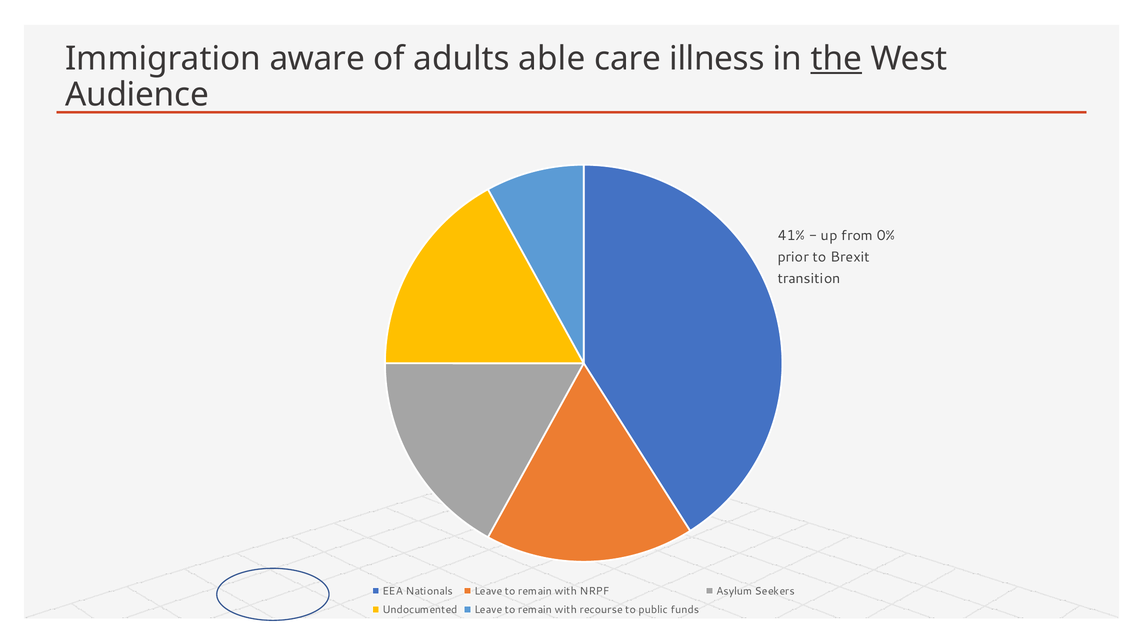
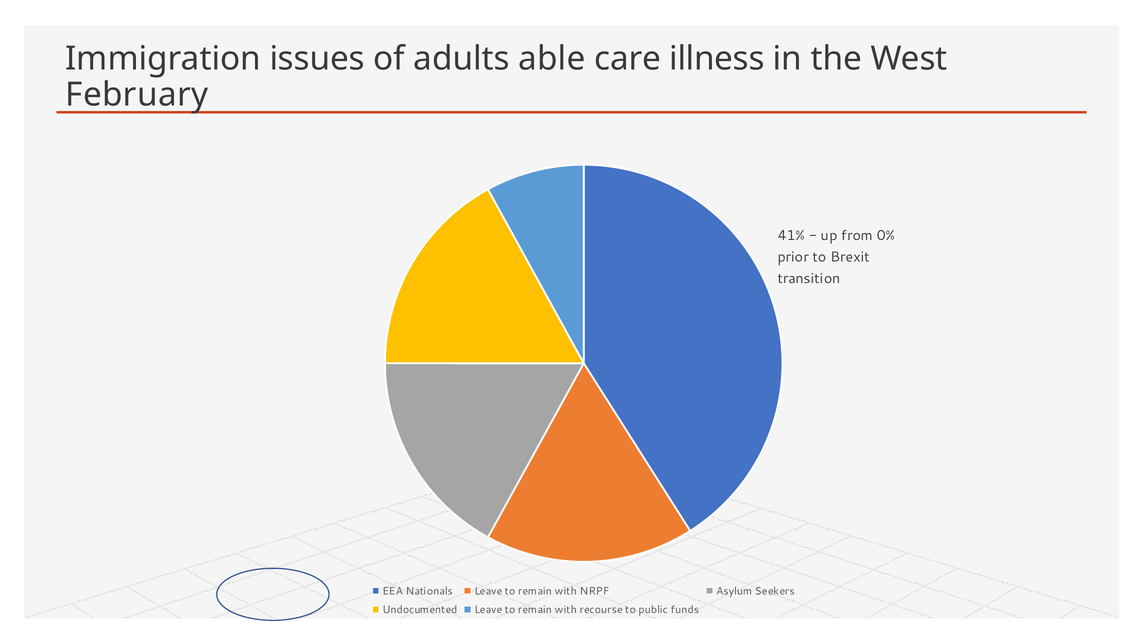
aware: aware -> issues
the underline: present -> none
Audience: Audience -> February
